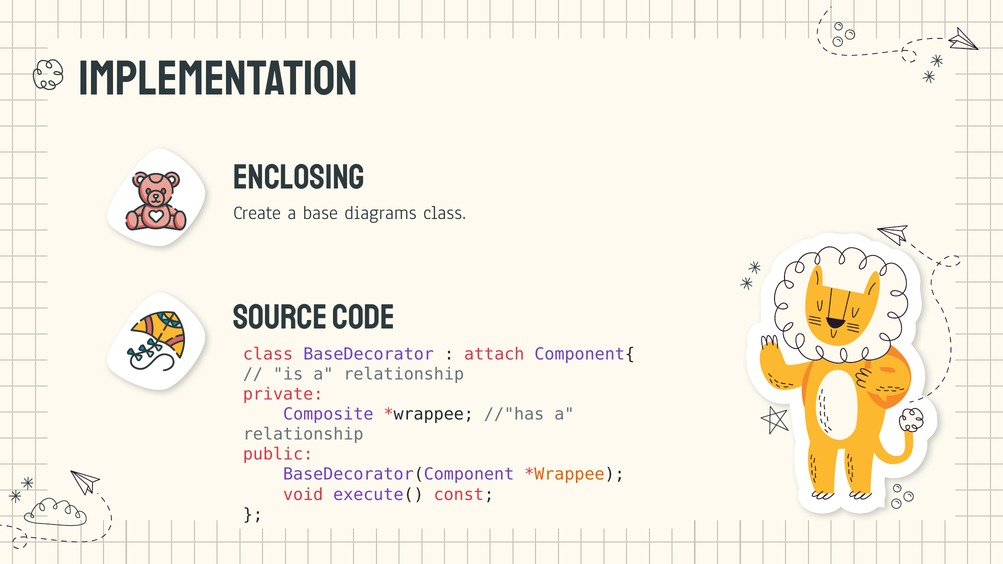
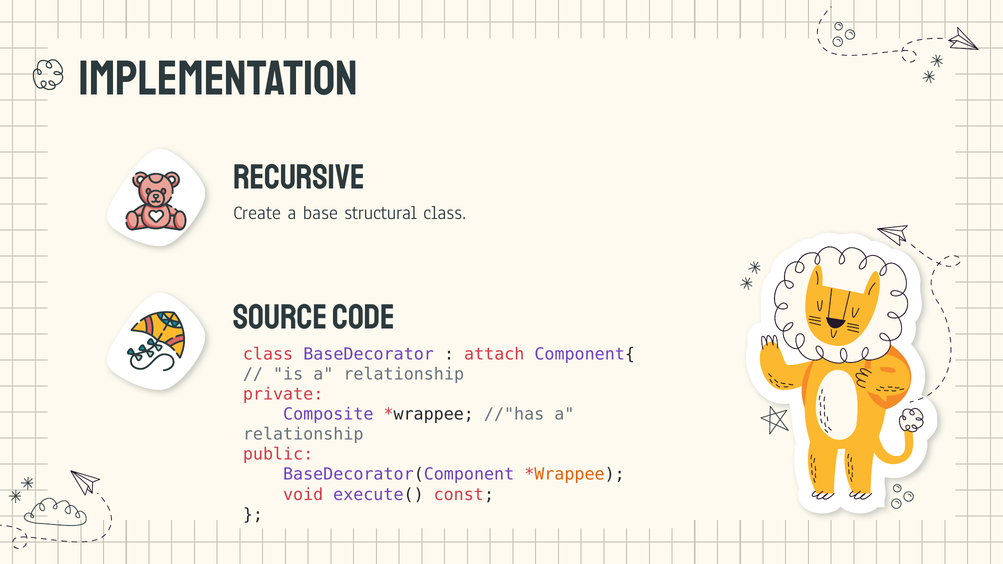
enclosing: enclosing -> recursive
diagrams: diagrams -> structural
